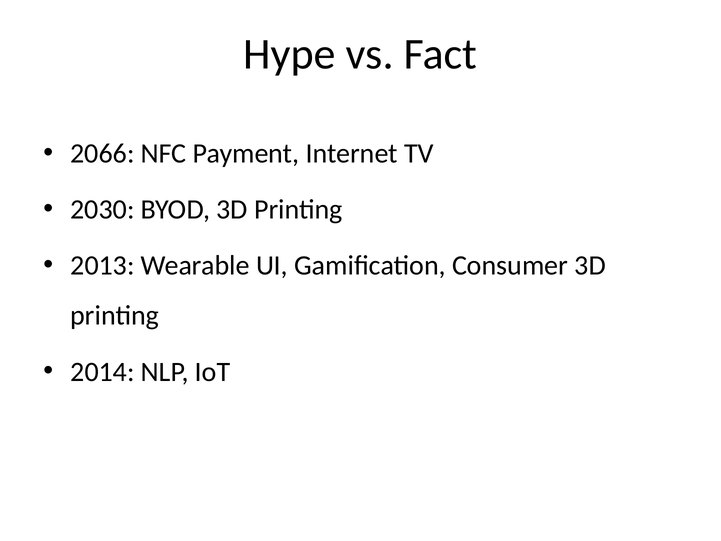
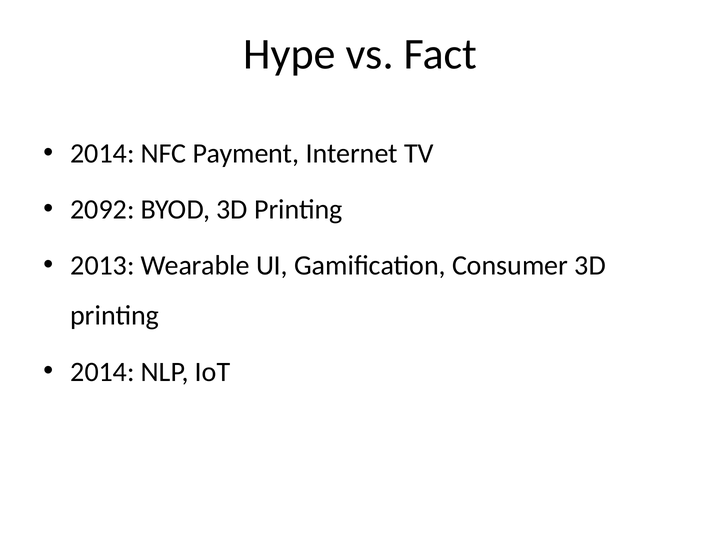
2066 at (102, 153): 2066 -> 2014
2030: 2030 -> 2092
